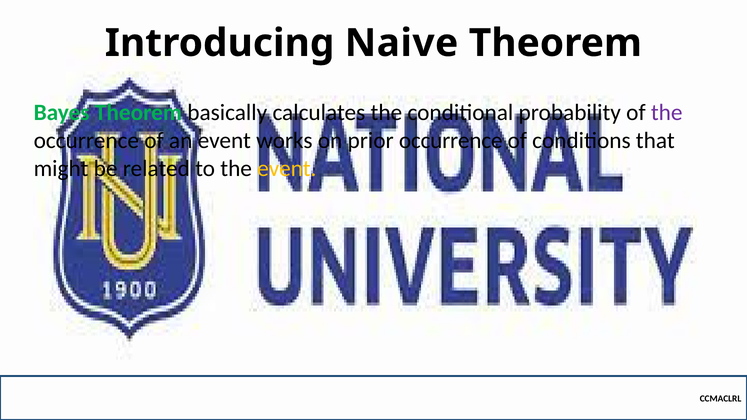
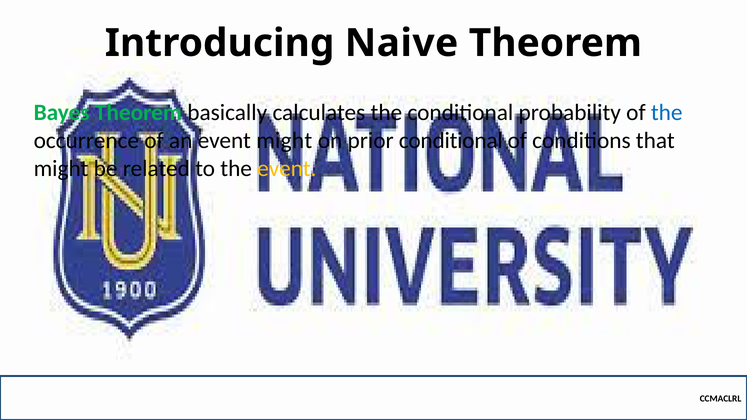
the at (667, 113) colour: purple -> blue
event works: works -> might
prior occurrence: occurrence -> conditional
